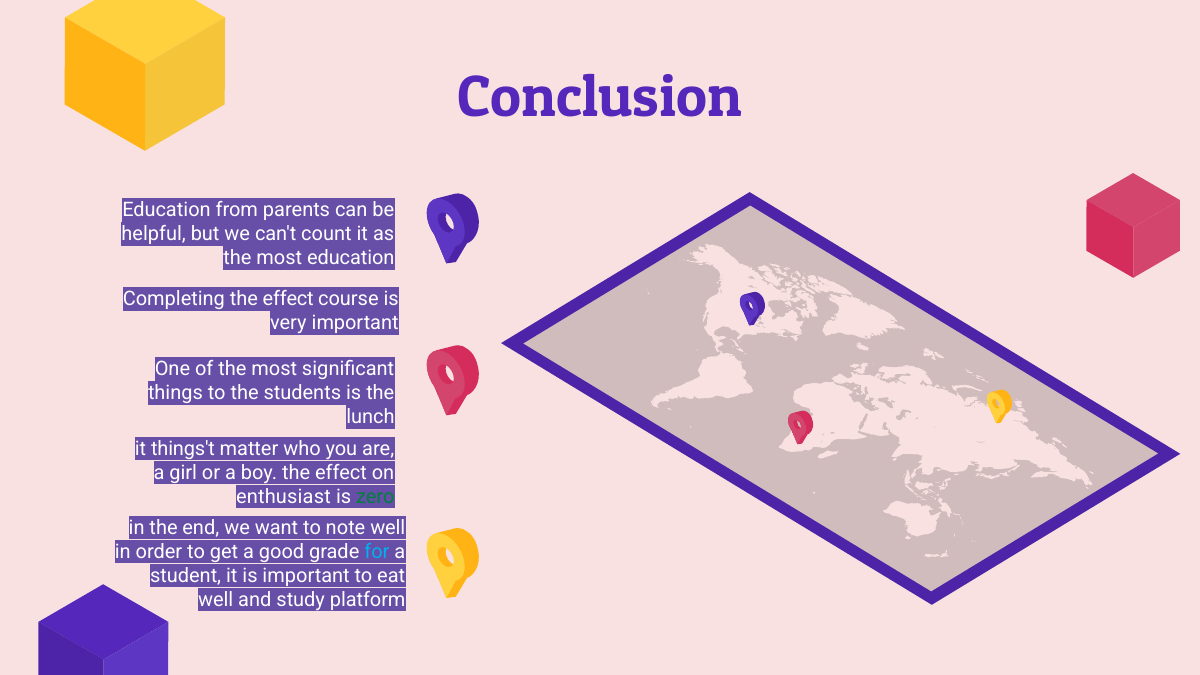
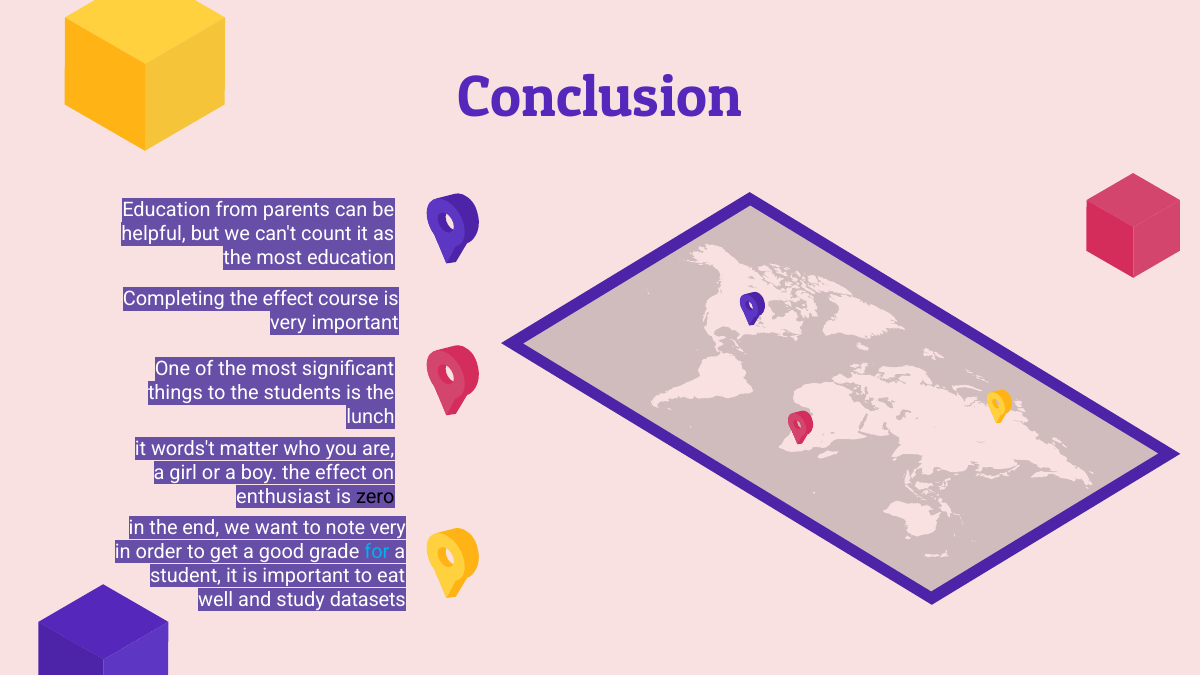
things't: things't -> words't
zero colour: green -> black
note well: well -> very
platform: platform -> datasets
